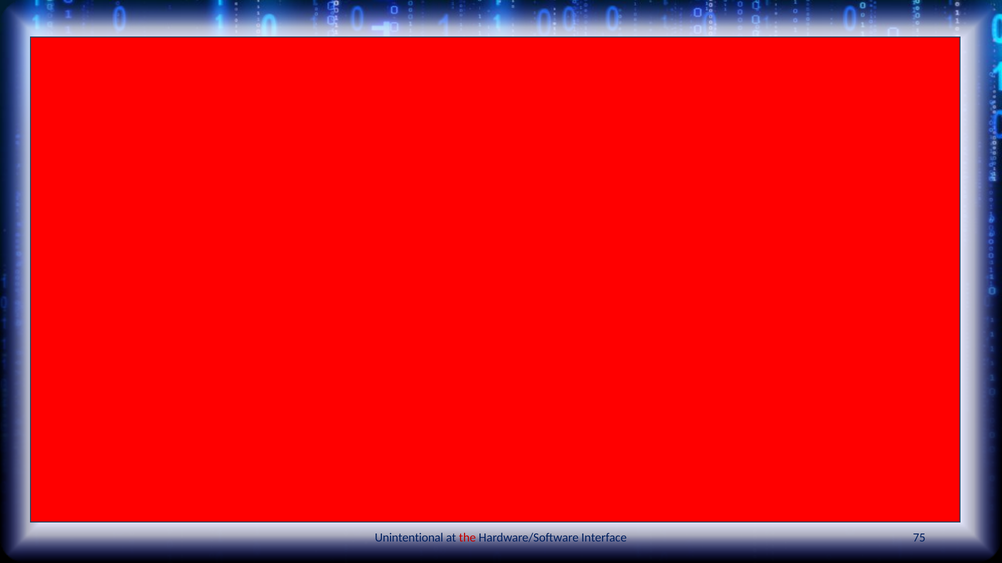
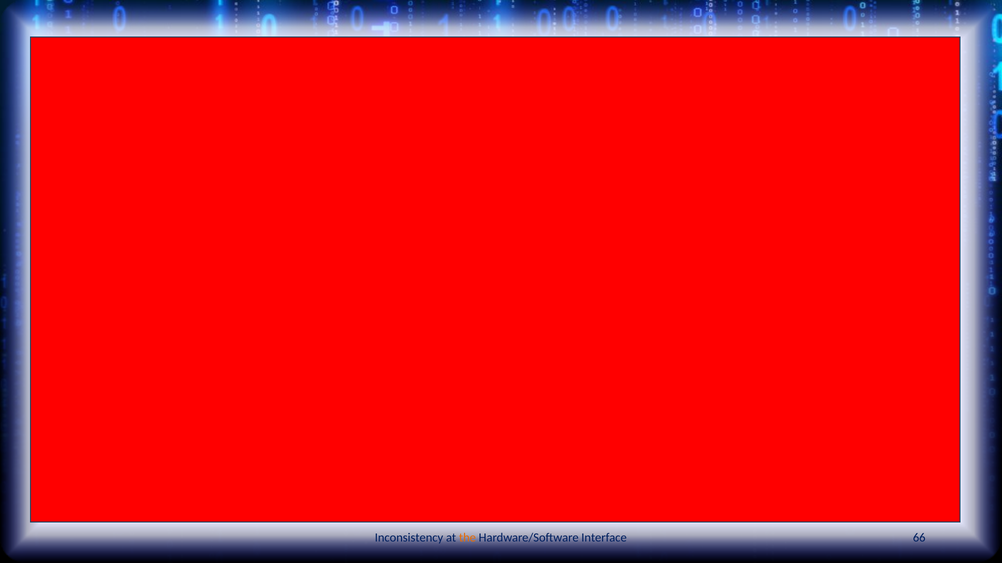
Unintentional: Unintentional -> Inconsistency
the colour: red -> orange
75: 75 -> 66
